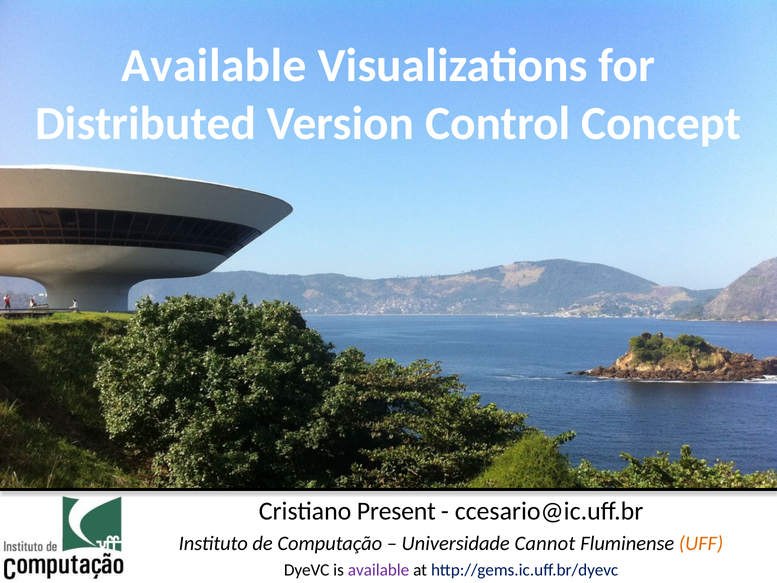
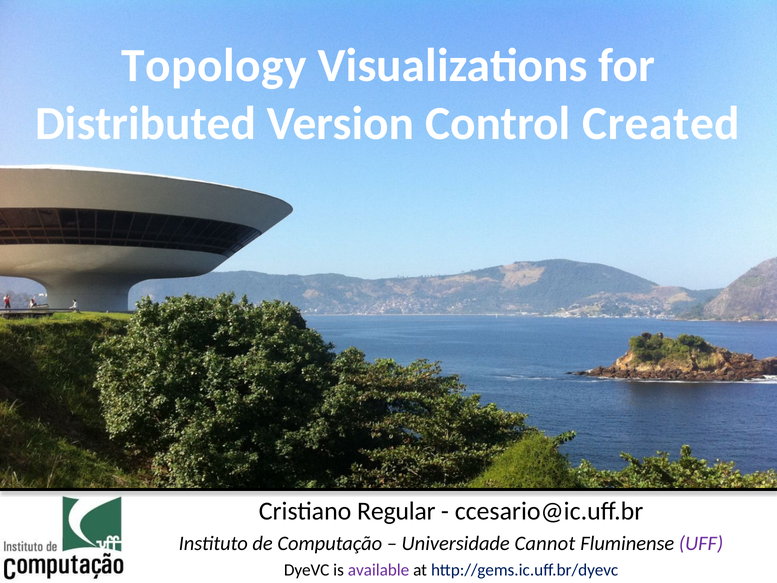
Available at (214, 66): Available -> Topology
Concept: Concept -> Created
Present: Present -> Regular
UFF colour: orange -> purple
